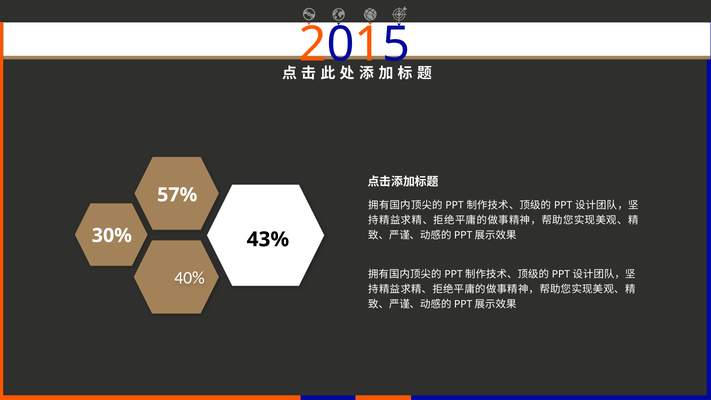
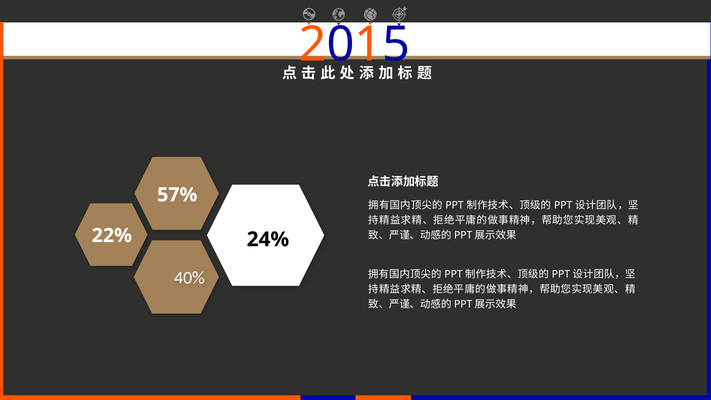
30%: 30% -> 22%
43%: 43% -> 24%
